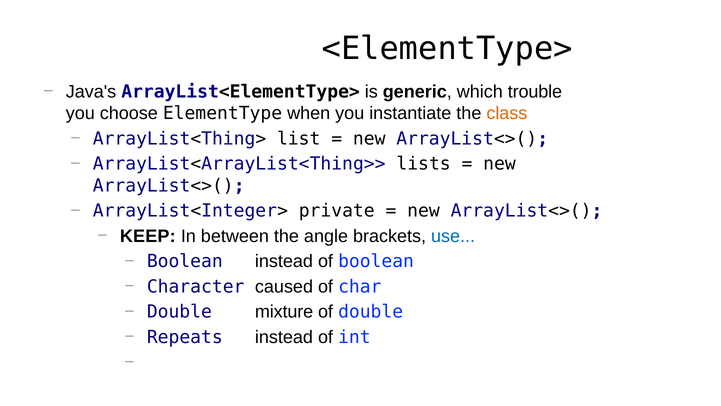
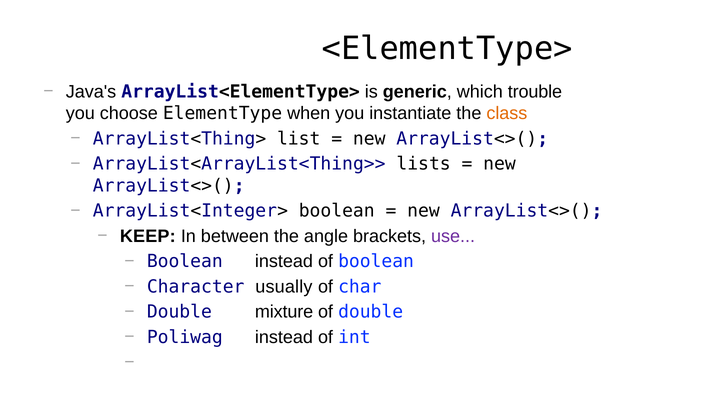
ArrayList<Integer> private: private -> boolean
use colour: blue -> purple
caused: caused -> usually
Repeats: Repeats -> Poliwag
